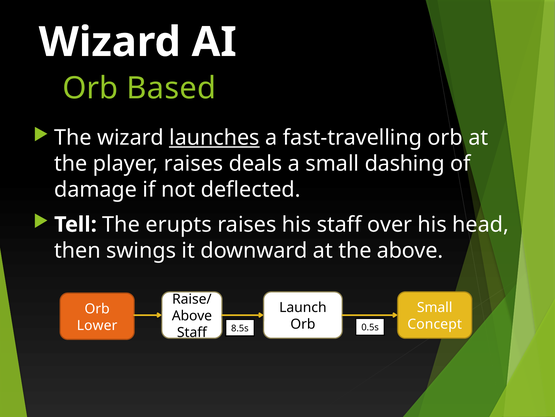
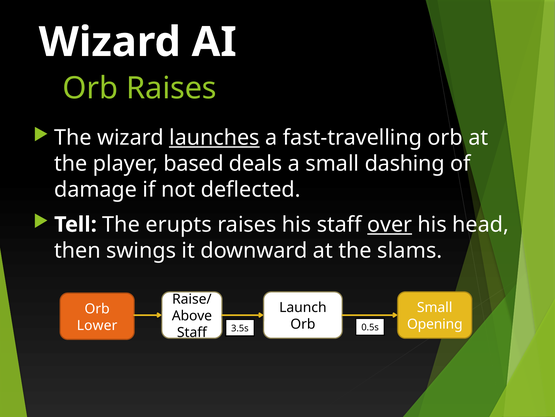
Orb Based: Based -> Raises
player raises: raises -> based
over underline: none -> present
the above: above -> slams
Concept: Concept -> Opening
8.5s: 8.5s -> 3.5s
